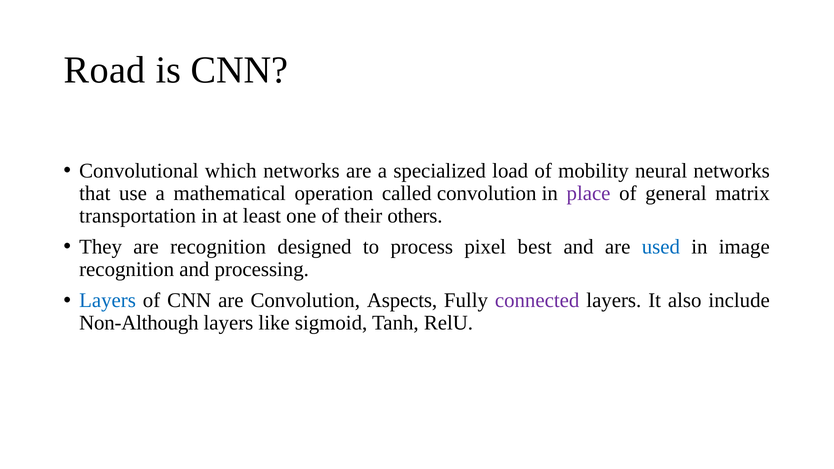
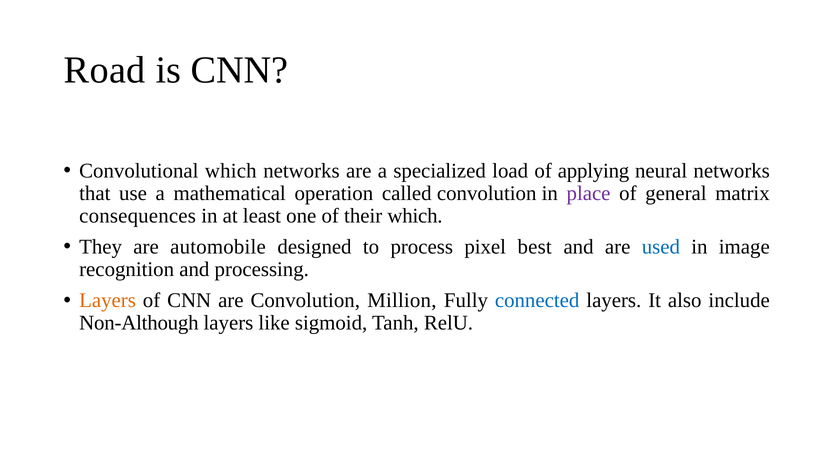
mobility: mobility -> applying
transportation: transportation -> consequences
their others: others -> which
are recognition: recognition -> automobile
Layers at (108, 301) colour: blue -> orange
Aspects: Aspects -> Million
connected colour: purple -> blue
